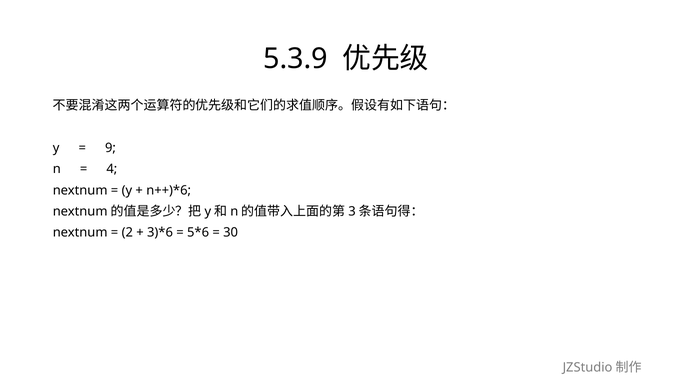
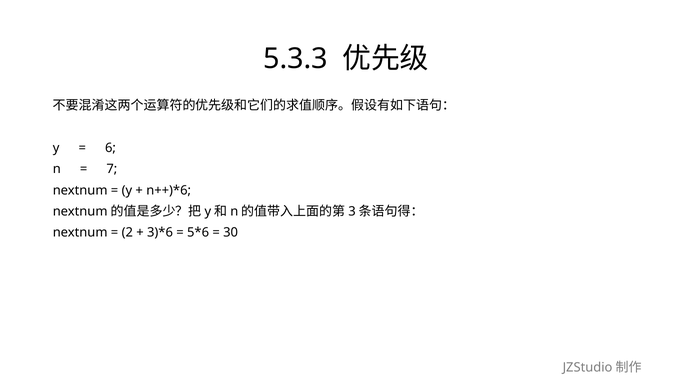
5.3.9: 5.3.9 -> 5.3.3
9: 9 -> 6
4: 4 -> 7
